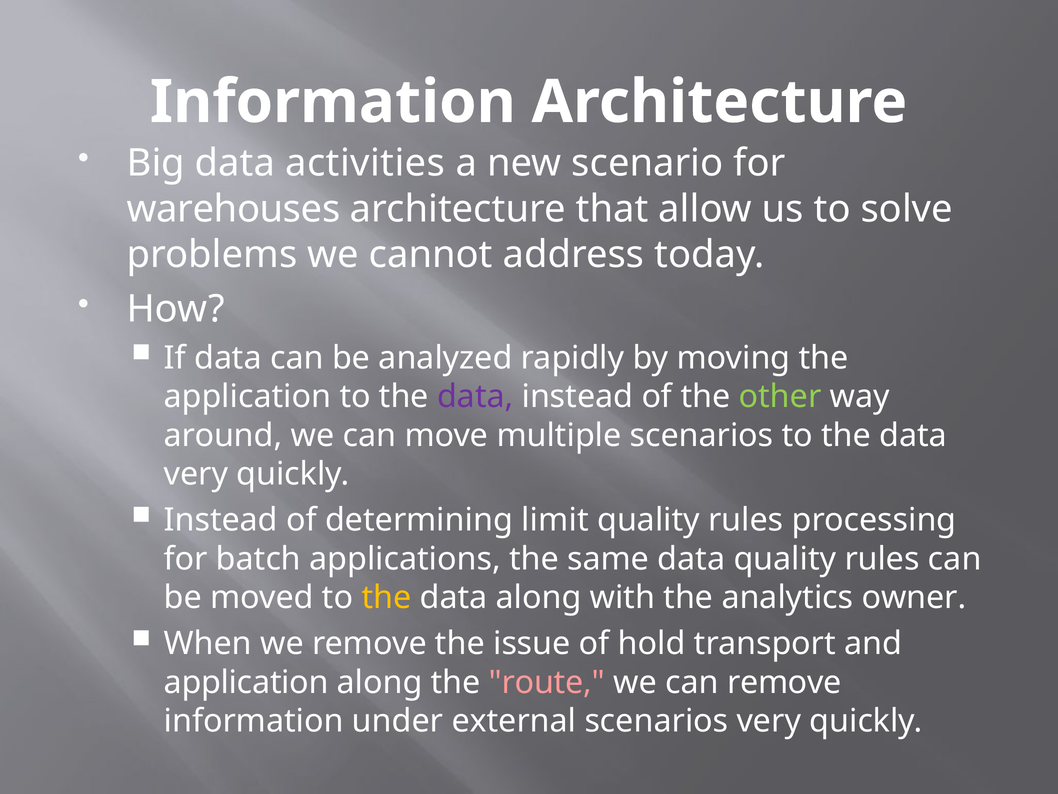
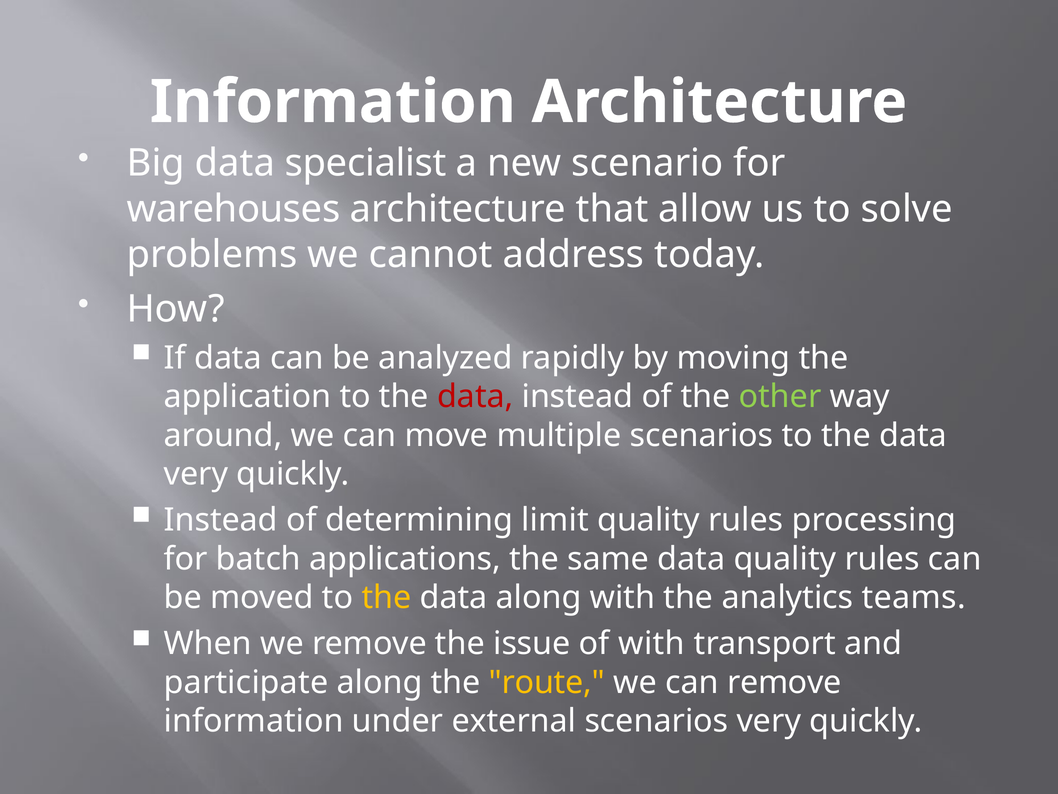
activities: activities -> specialist
data at (475, 396) colour: purple -> red
owner: owner -> teams
of hold: hold -> with
application at (246, 682): application -> participate
route colour: pink -> yellow
